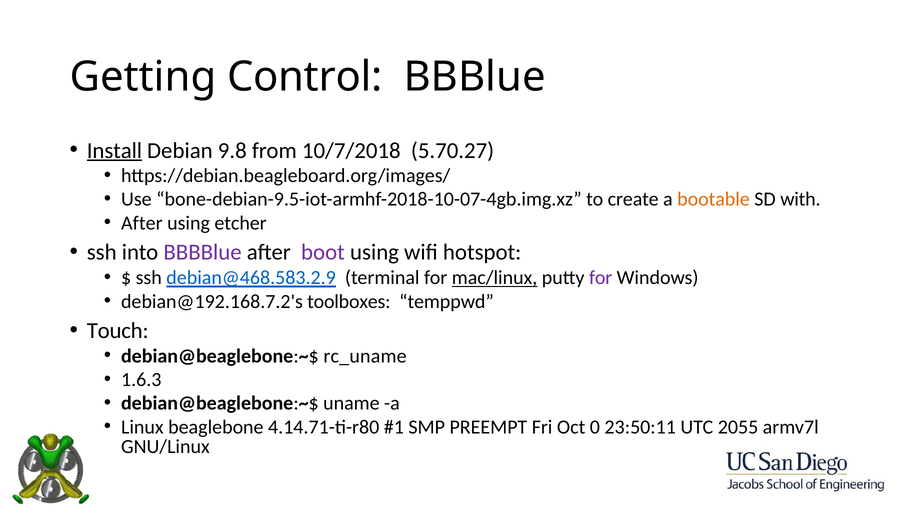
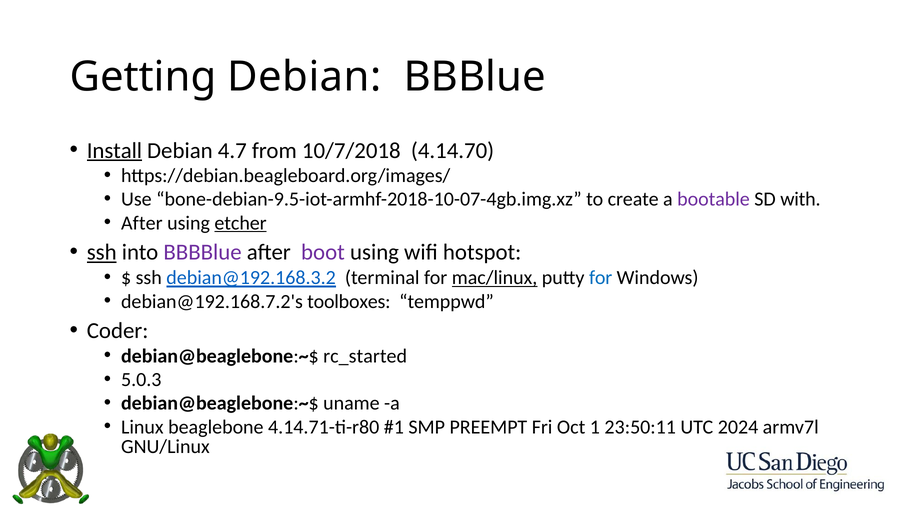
Getting Control: Control -> Debian
9.8: 9.8 -> 4.7
5.70.27: 5.70.27 -> 4.14.70
bootable colour: orange -> purple
etcher underline: none -> present
ssh at (102, 252) underline: none -> present
debian@468.583.2.9: debian@468.583.2.9 -> debian@192.168.3.2
for at (601, 278) colour: purple -> blue
Touch: Touch -> Coder
rc_uname: rc_uname -> rc_started
1.6.3: 1.6.3 -> 5.0.3
0: 0 -> 1
2055: 2055 -> 2024
